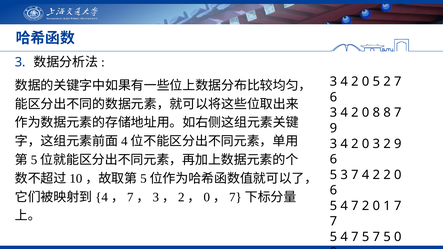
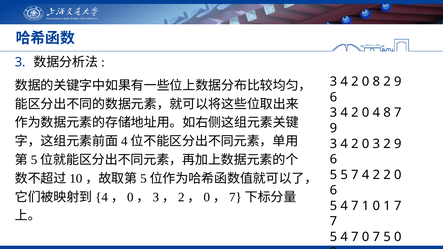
0 5: 5 -> 8
7 at (398, 82): 7 -> 9
0 8: 8 -> 4
5 3: 3 -> 5
7 at (130, 197): 7 -> 0
7 2: 2 -> 1
4 7 5: 5 -> 0
